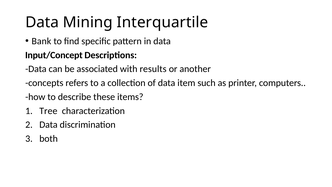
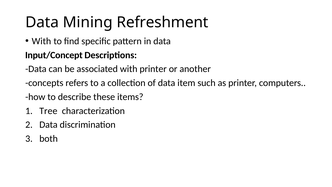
Interquartile: Interquartile -> Refreshment
Bank at (41, 41): Bank -> With
with results: results -> printer
